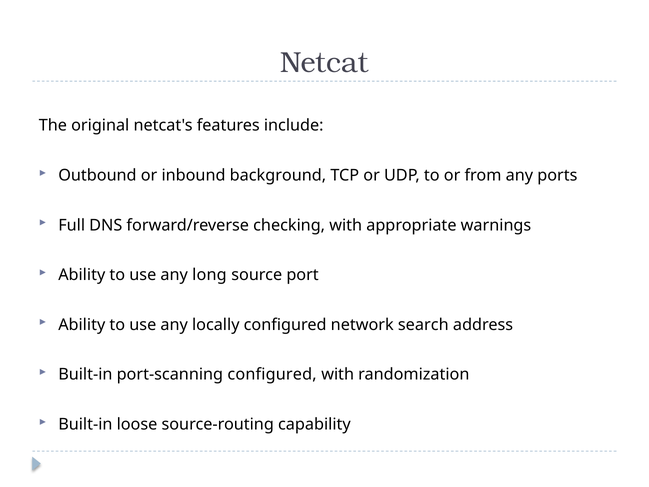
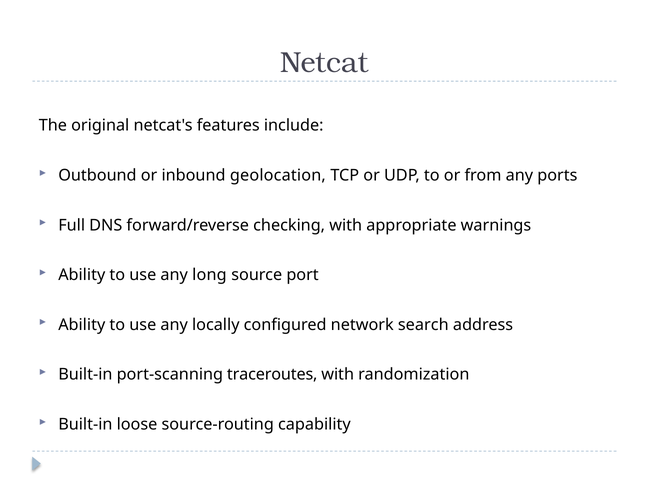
background: background -> geolocation
port-scanning configured: configured -> traceroutes
